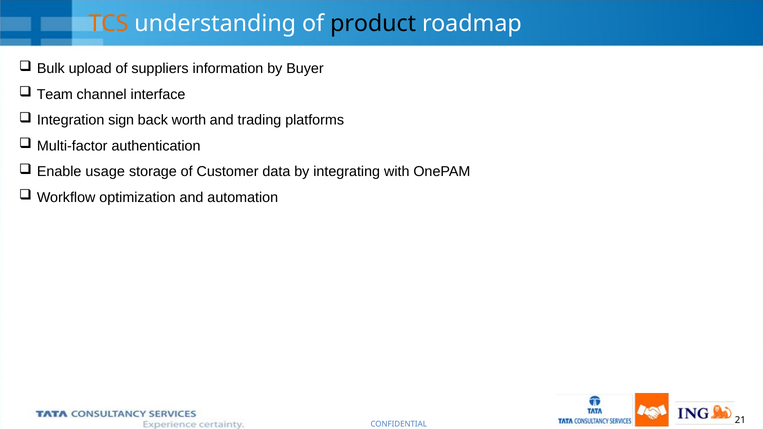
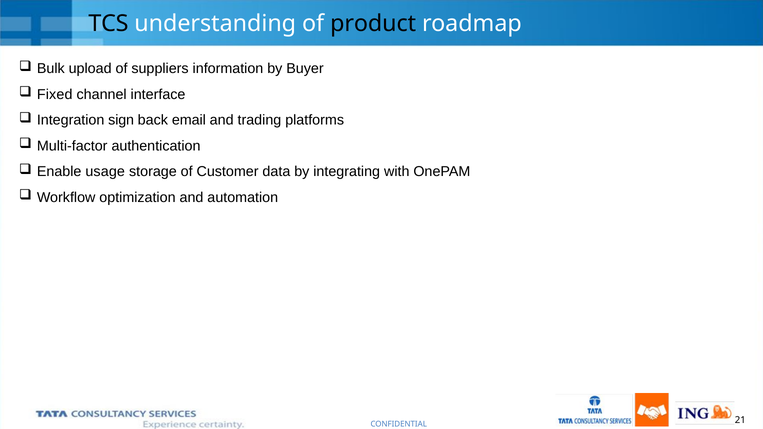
TCS colour: orange -> black
Team: Team -> Fixed
worth: worth -> email
